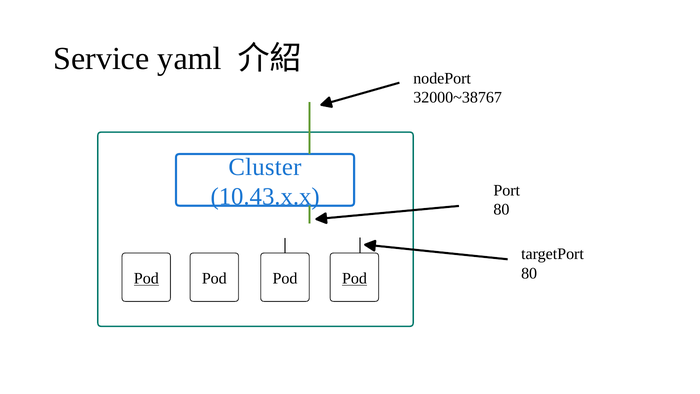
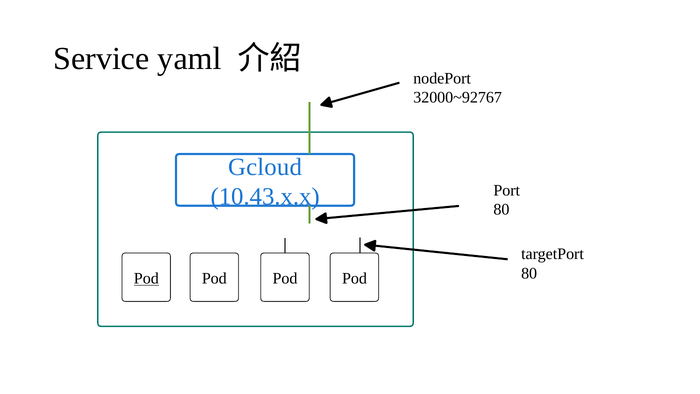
32000~38767: 32000~38767 -> 32000~92767
Cluster: Cluster -> Gcloud
Pod at (355, 278) underline: present -> none
